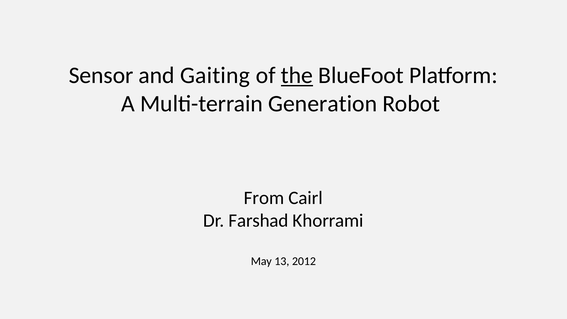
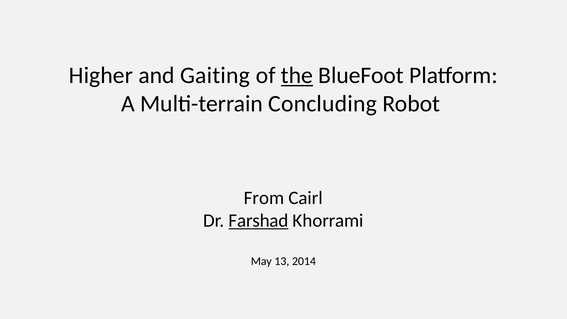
Sensor: Sensor -> Higher
Generation: Generation -> Concluding
Farshad underline: none -> present
2012: 2012 -> 2014
